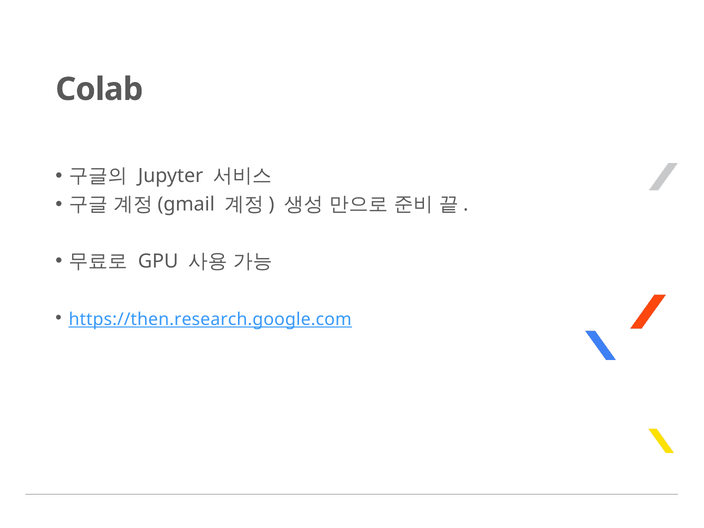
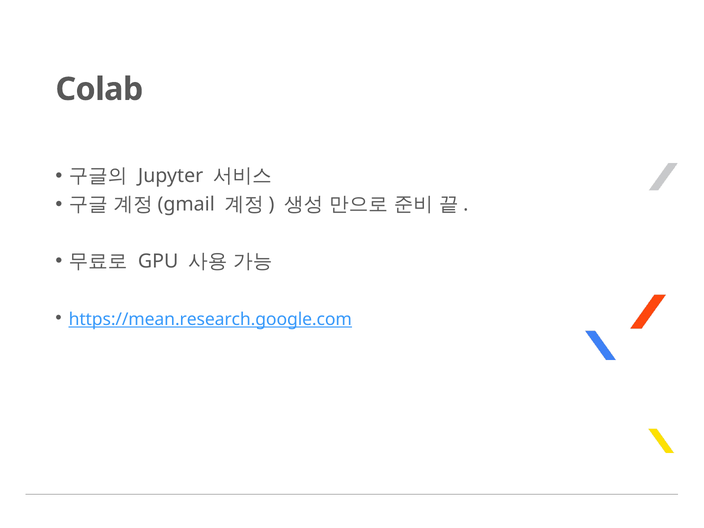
https://then.research.google.com: https://then.research.google.com -> https://mean.research.google.com
